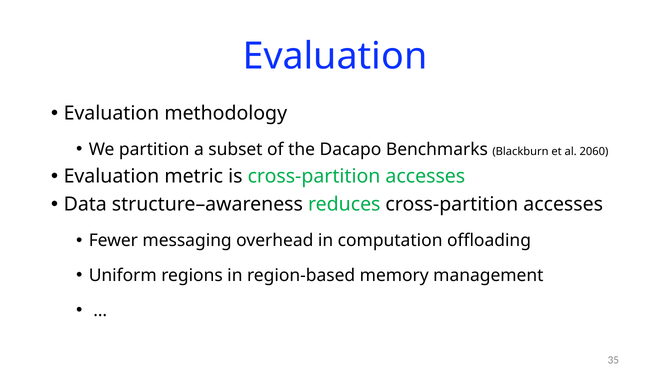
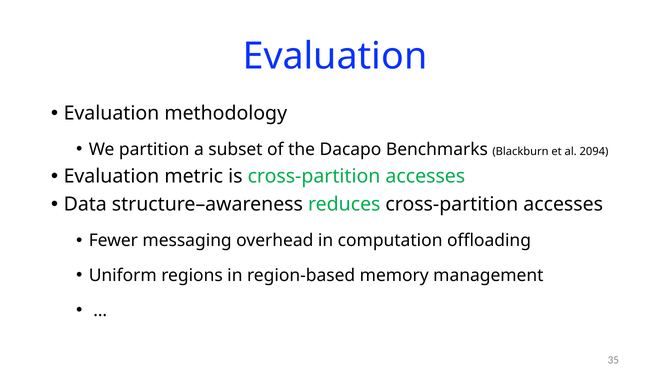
2060: 2060 -> 2094
